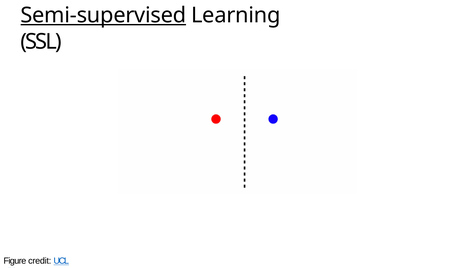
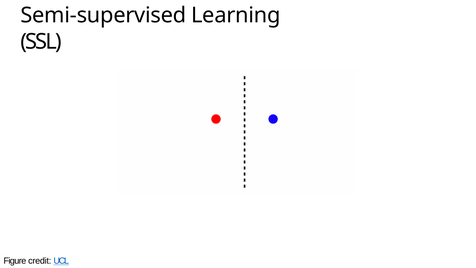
Semi-supervised underline: present -> none
